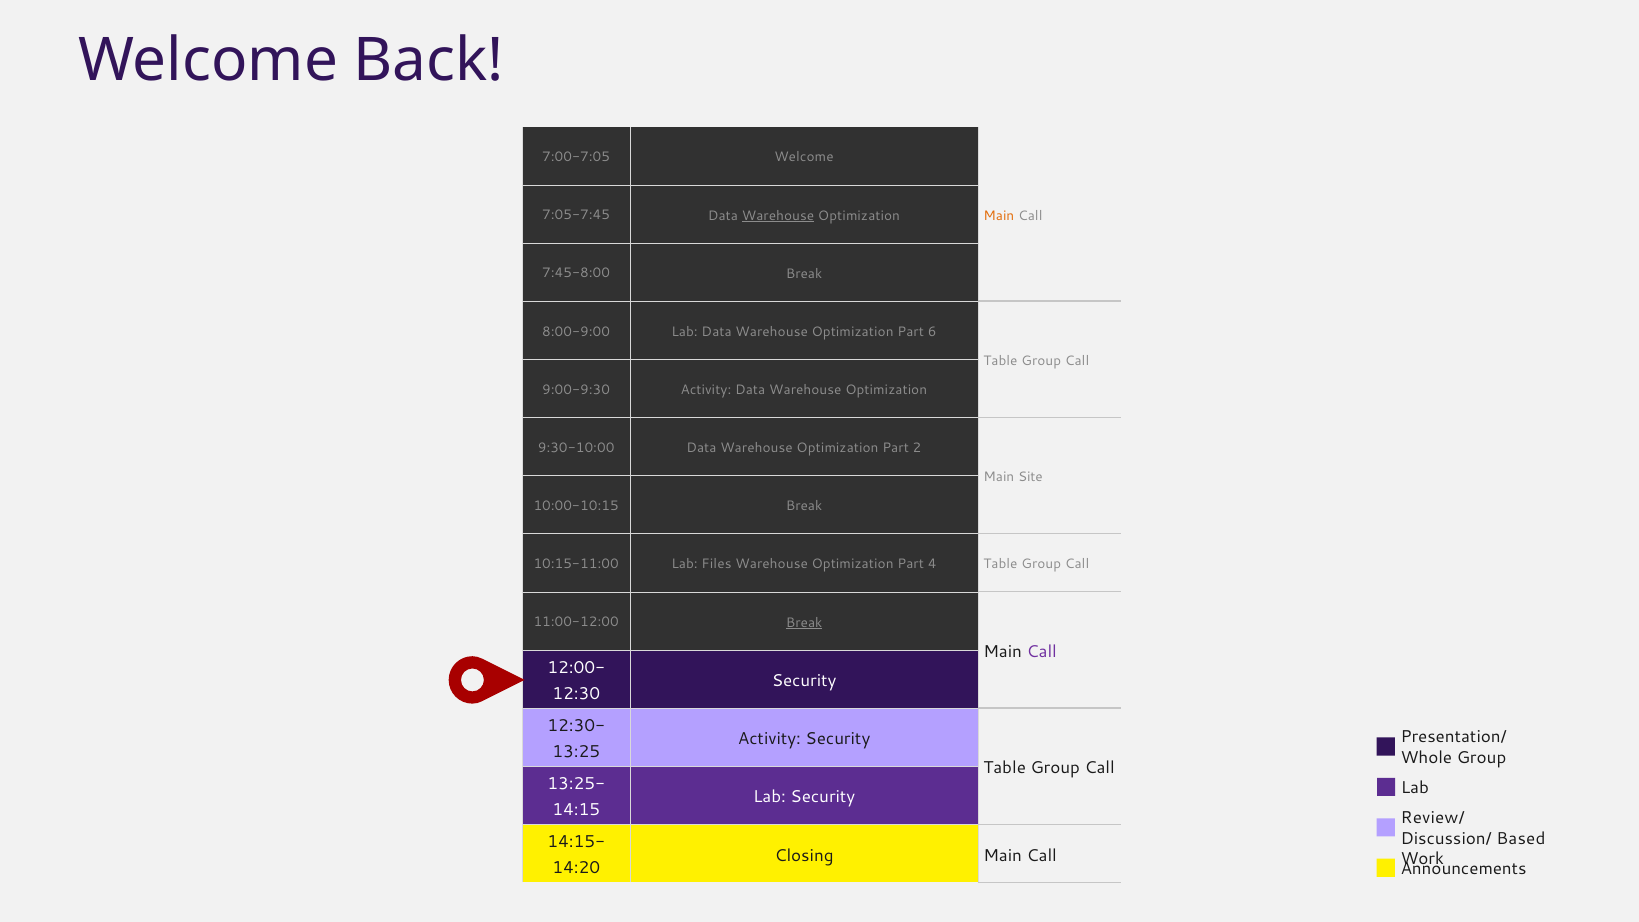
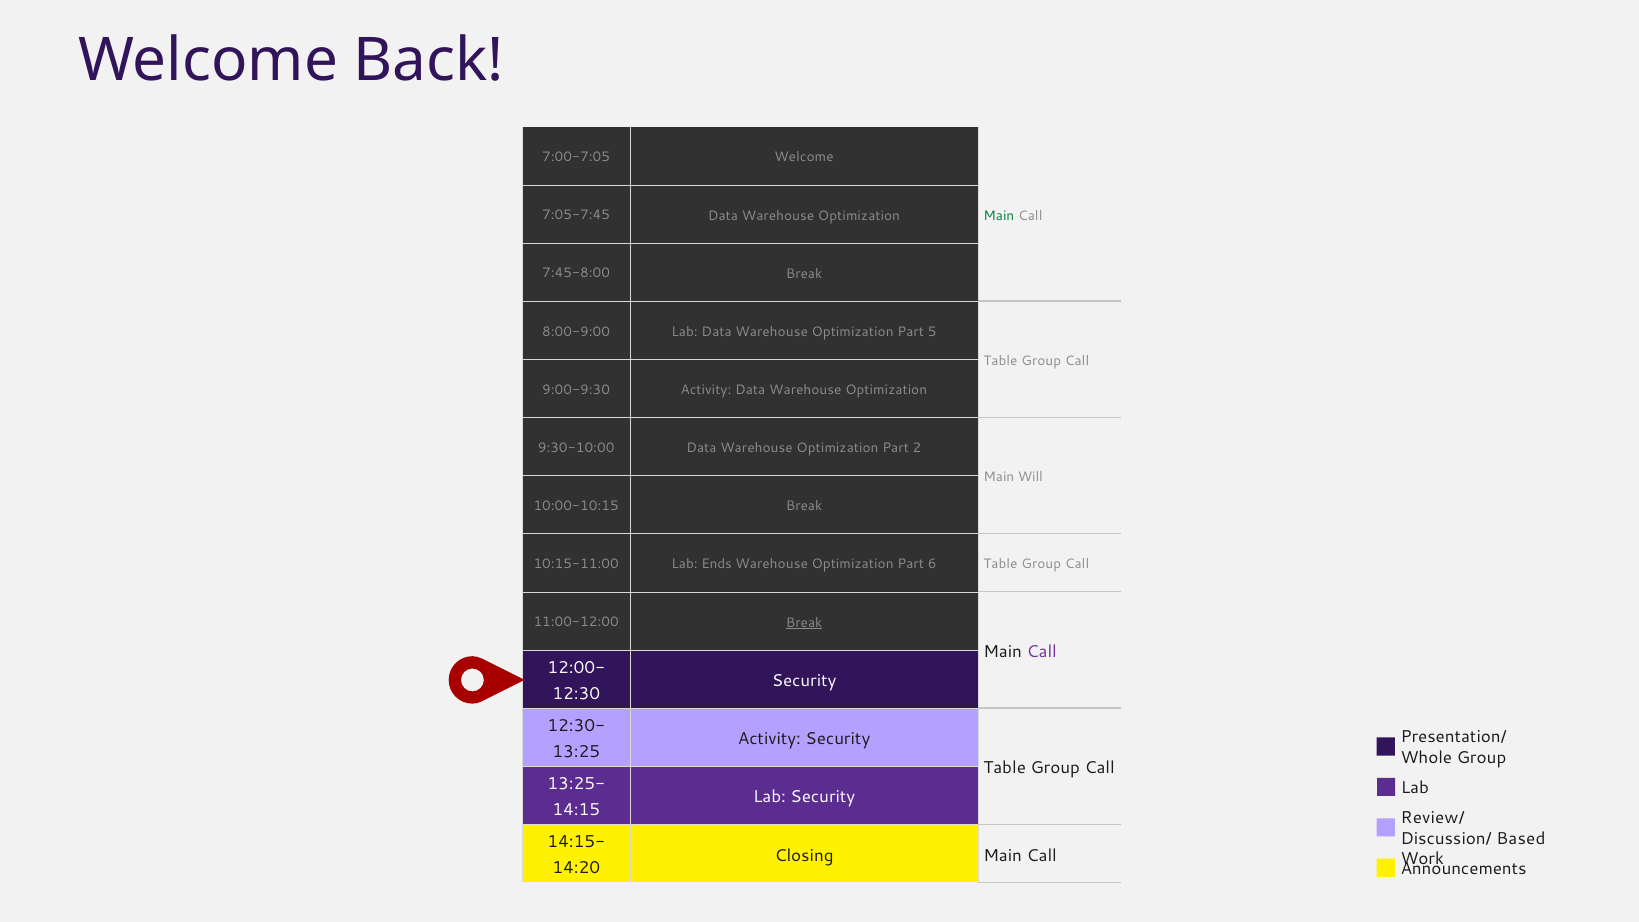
Warehouse at (778, 216) underline: present -> none
Main at (999, 216) colour: orange -> green
6: 6 -> 5
Site: Site -> Will
Files: Files -> Ends
4: 4 -> 6
